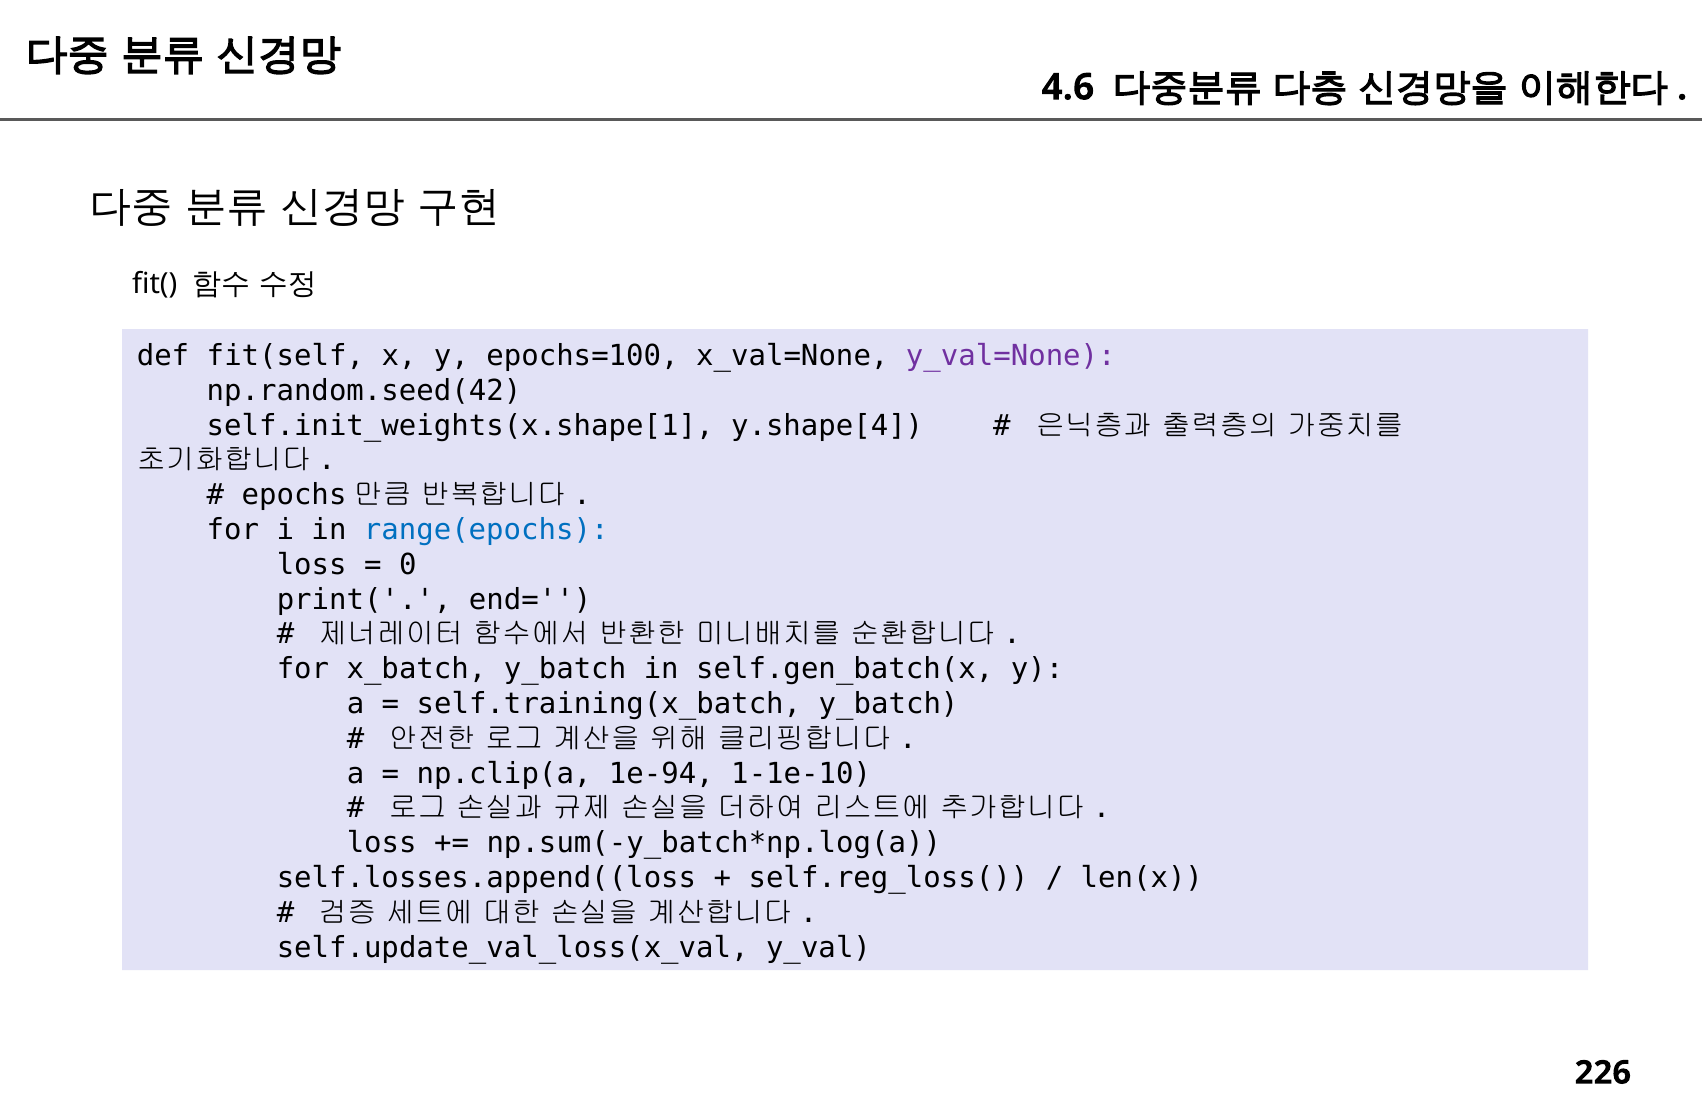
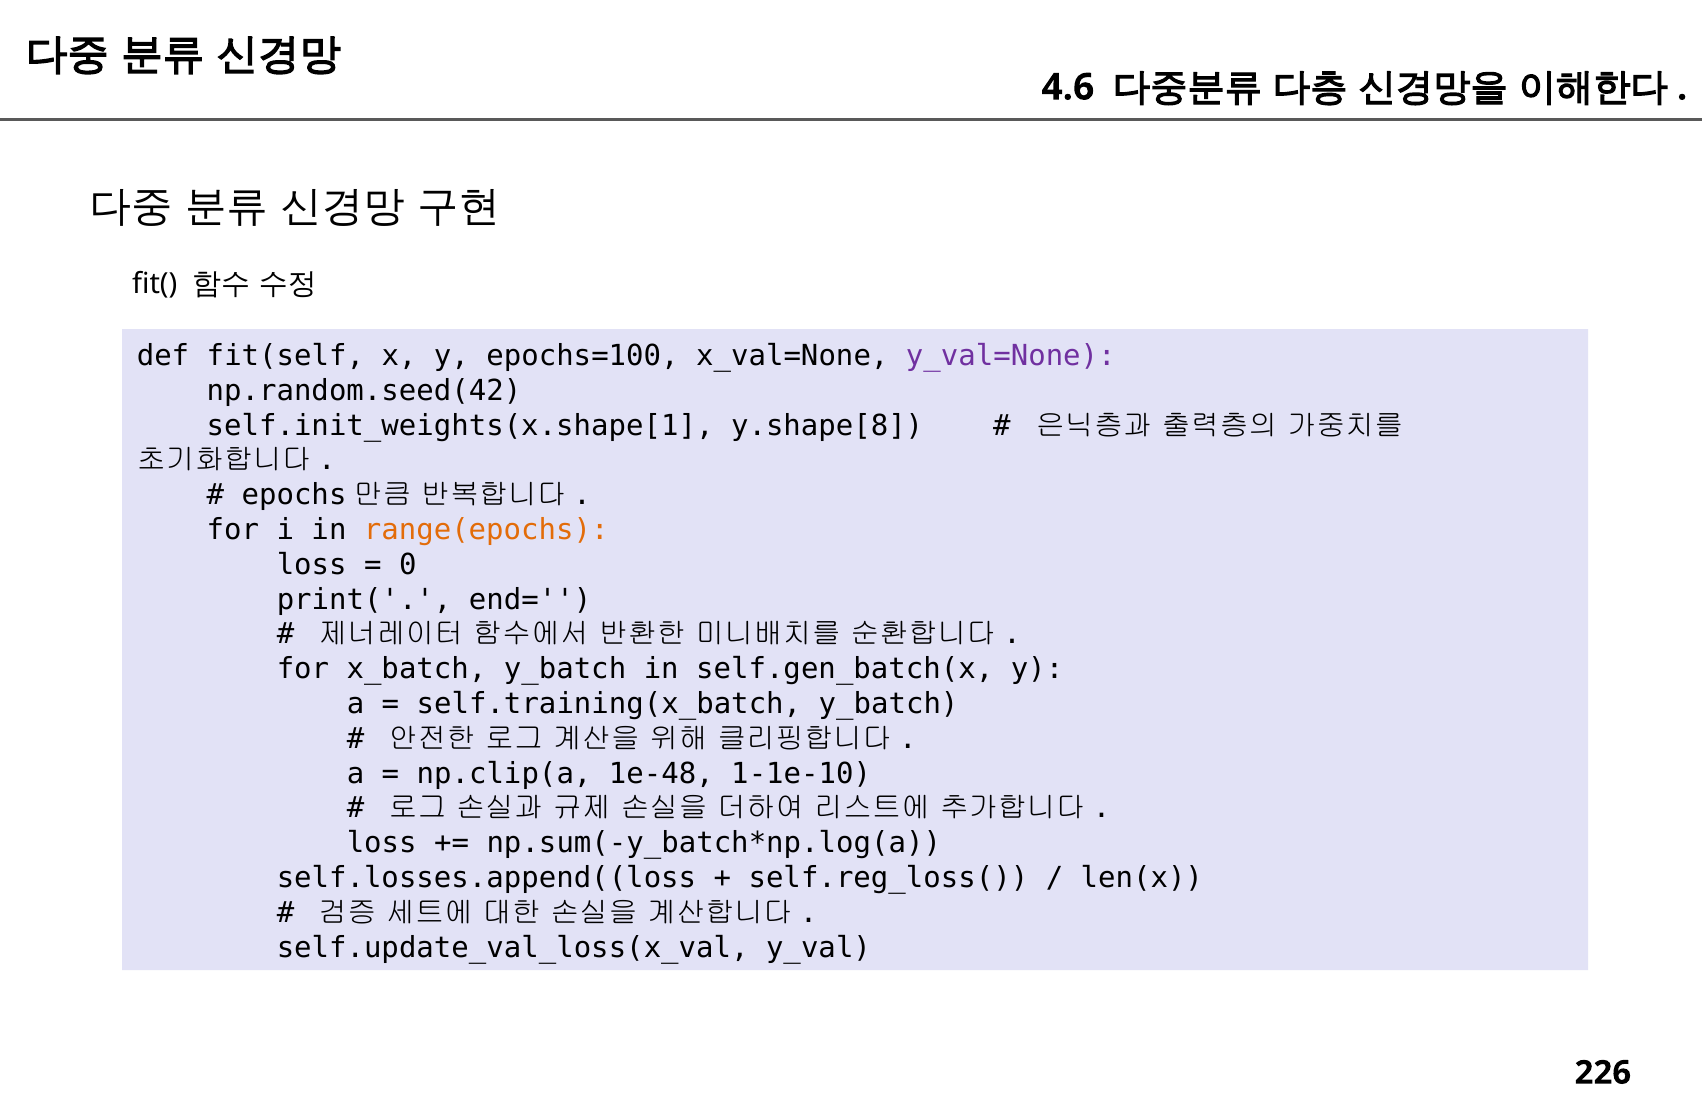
y.shape[4: y.shape[4 -> y.shape[8
range(epochs colour: blue -> orange
1e-94: 1e-94 -> 1e-48
